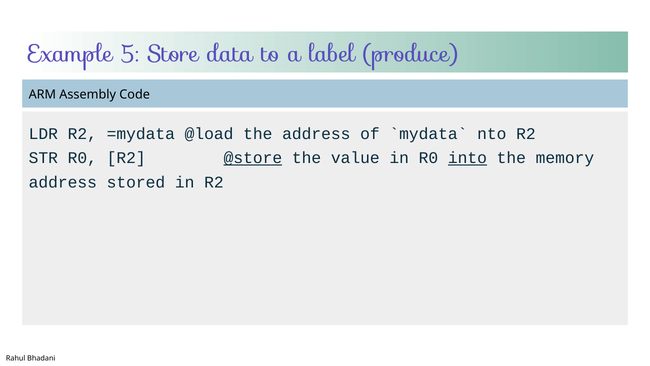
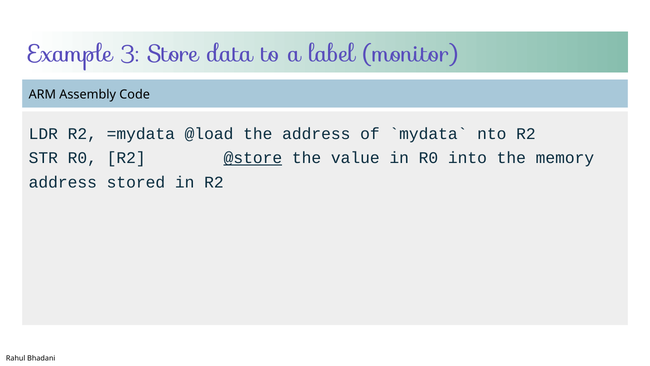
5: 5 -> 3
produce: produce -> monitor
into underline: present -> none
